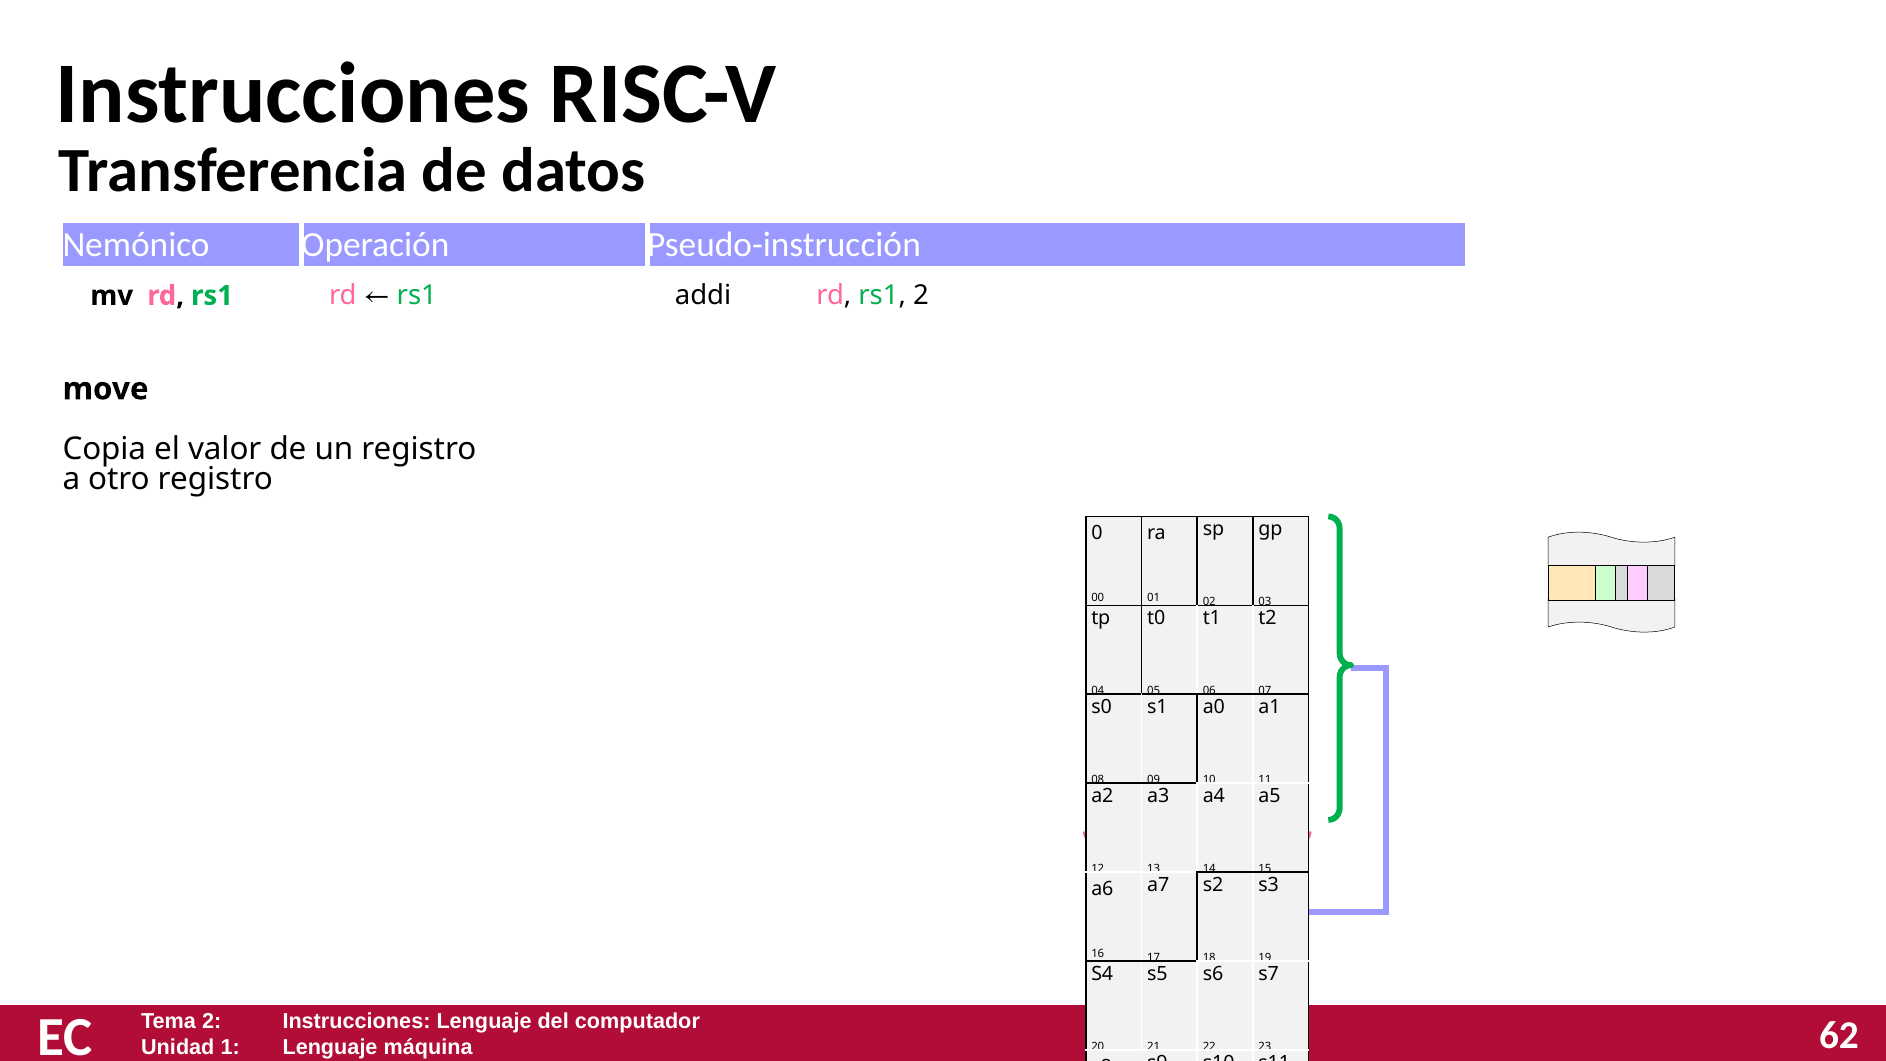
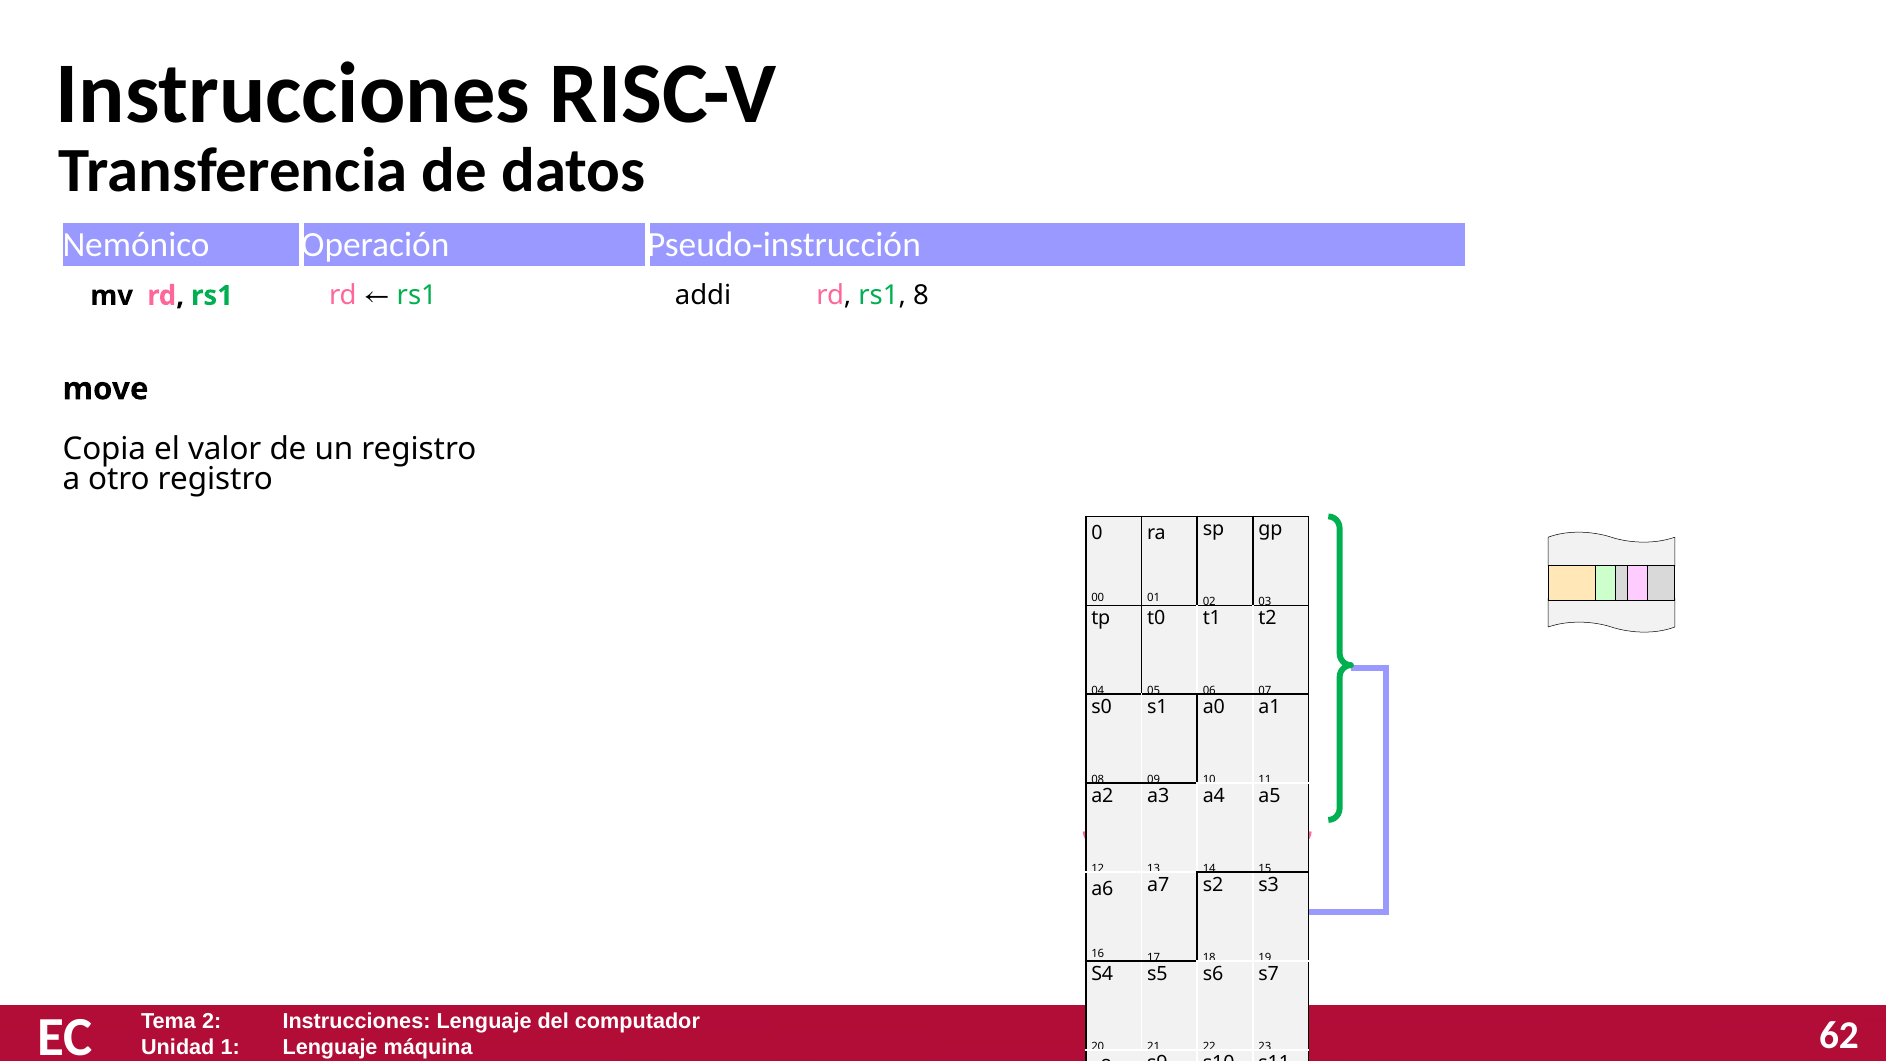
rs1 2: 2 -> 8
